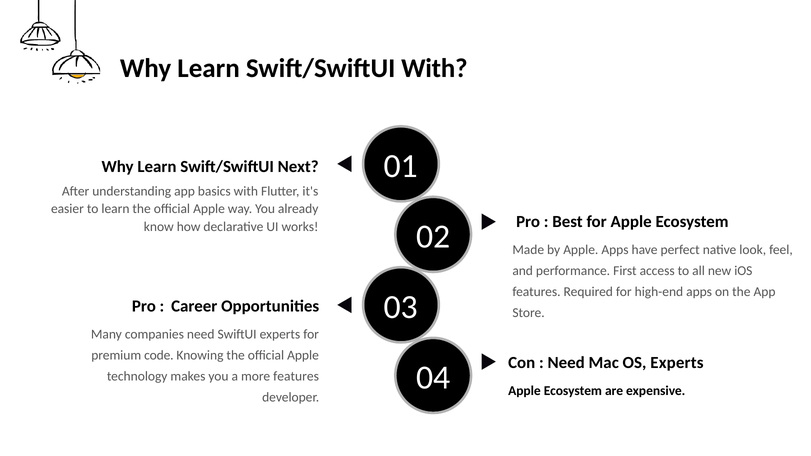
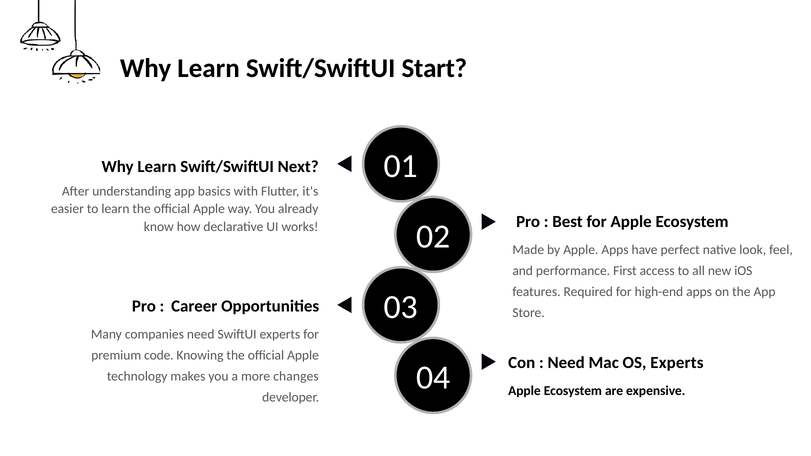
Swift/SwiftUI With: With -> Start
more features: features -> changes
